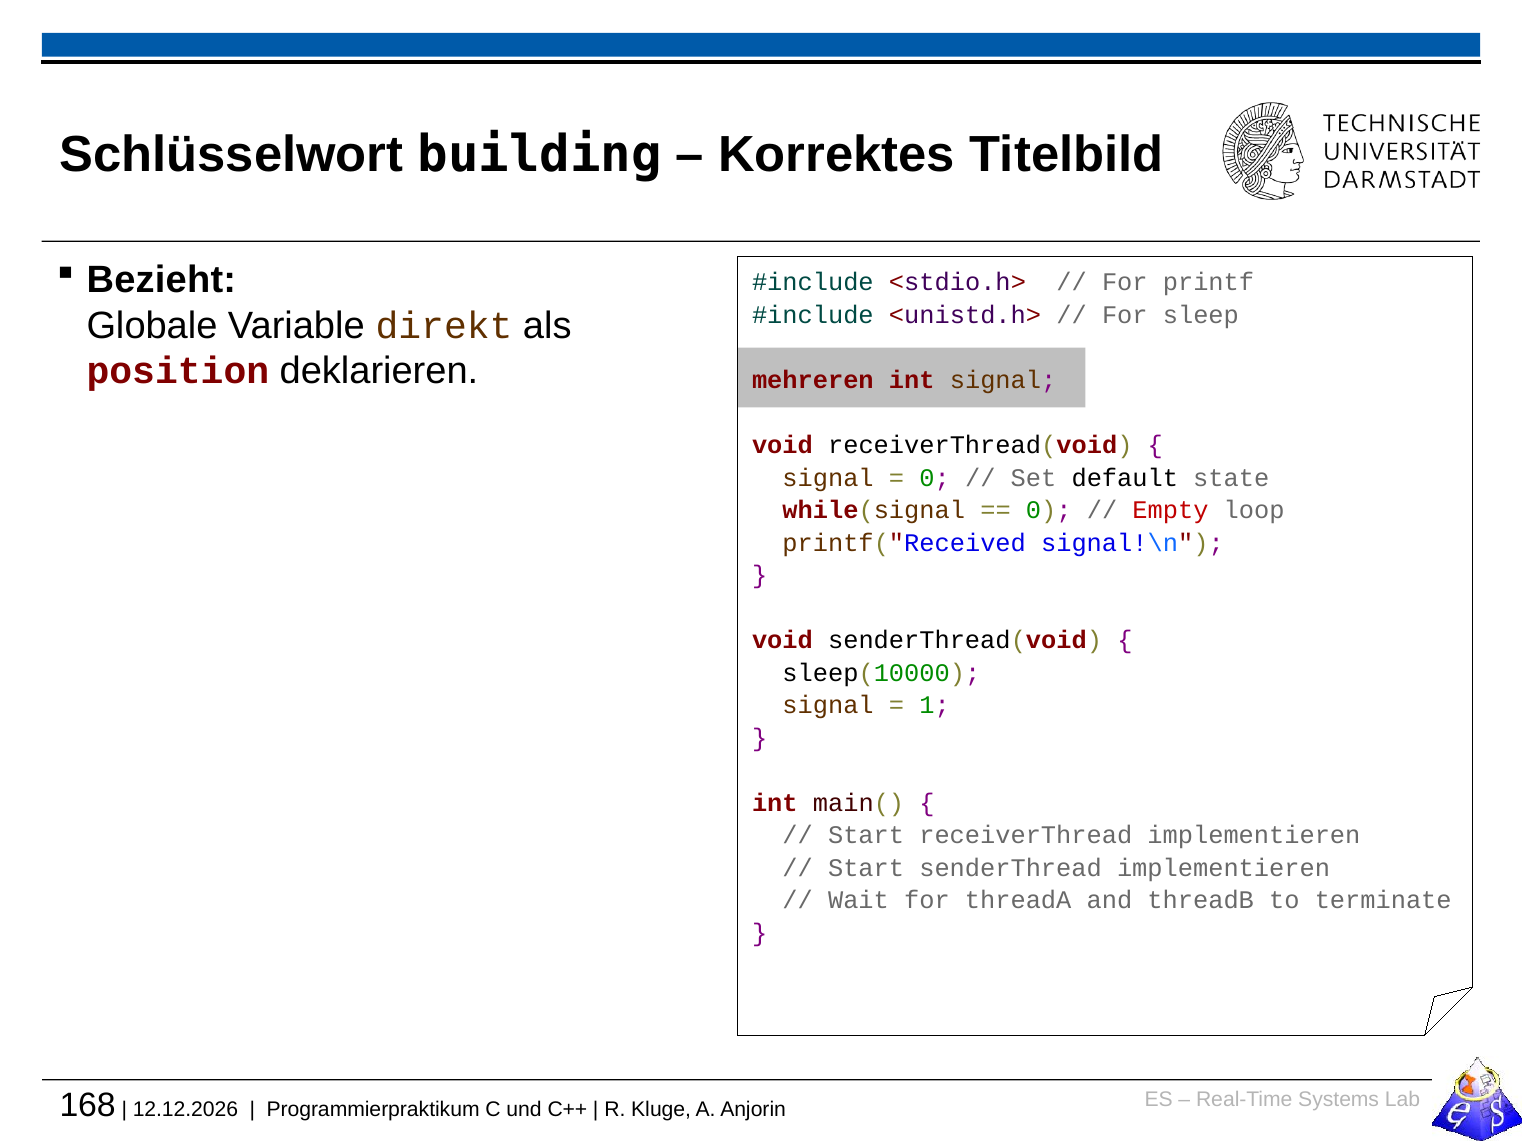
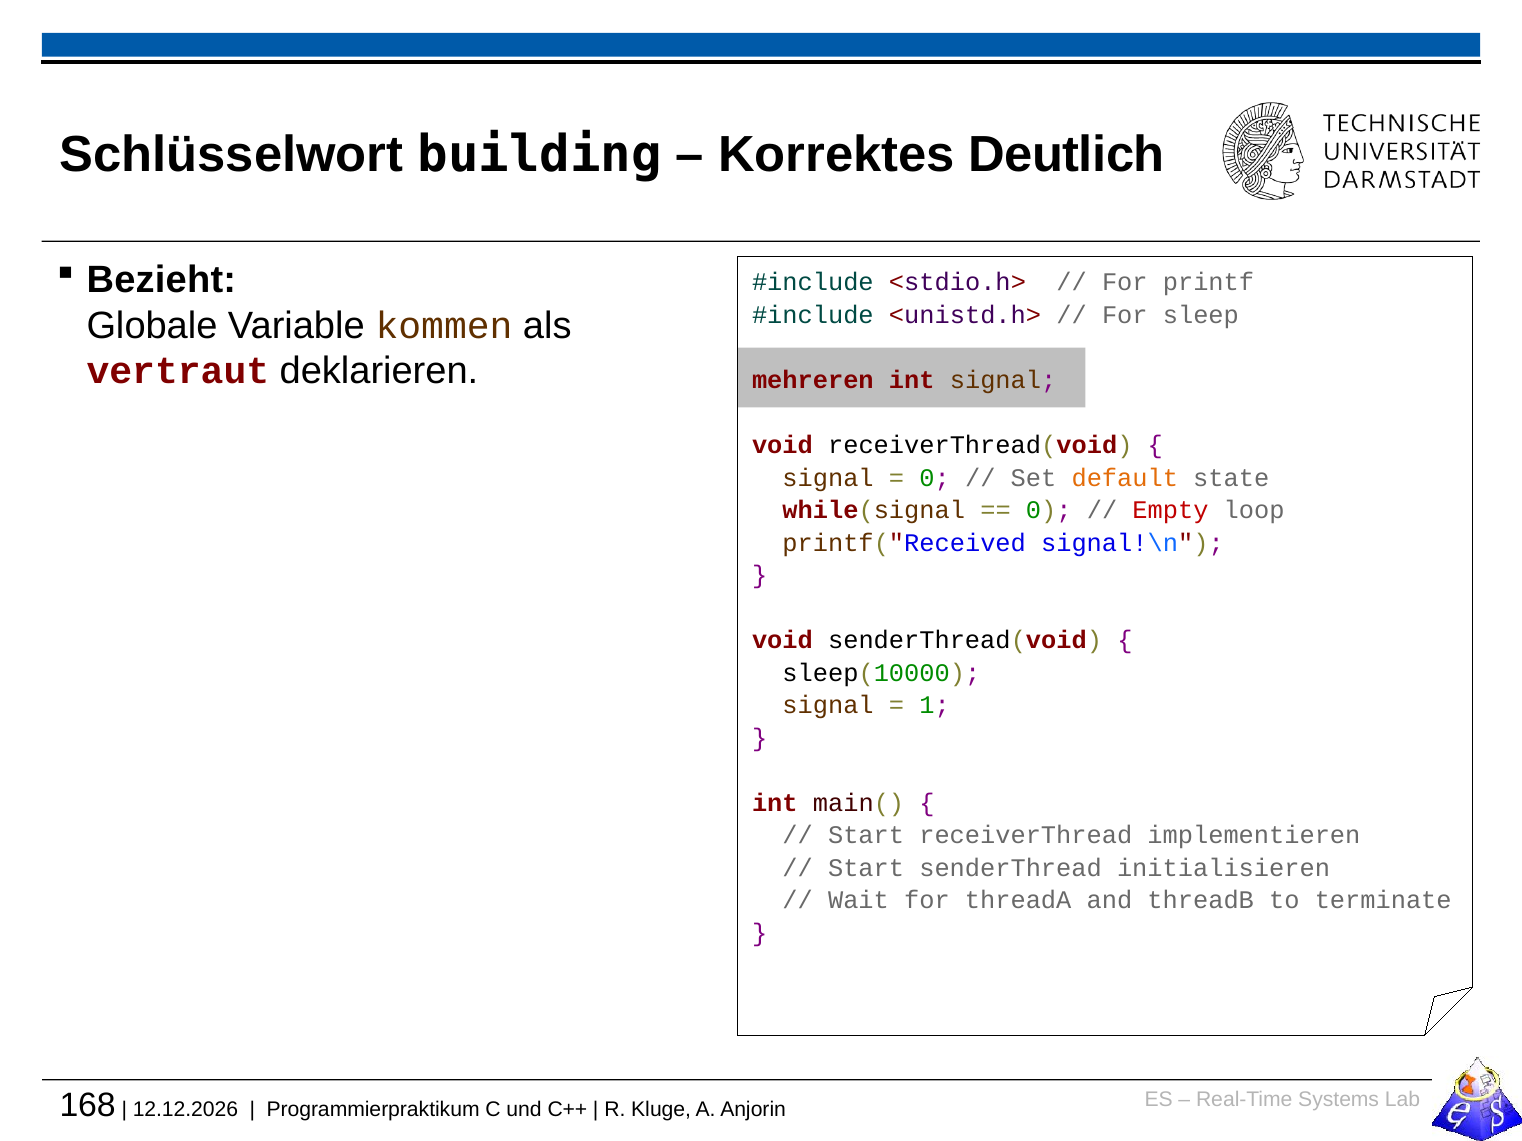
Titelbild: Titelbild -> Deutlich
direkt: direkt -> kommen
position: position -> vertraut
default colour: black -> orange
senderThread implementieren: implementieren -> initialisieren
